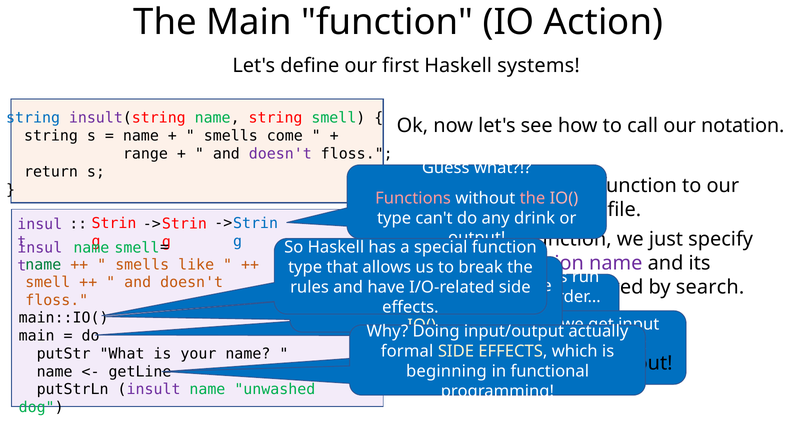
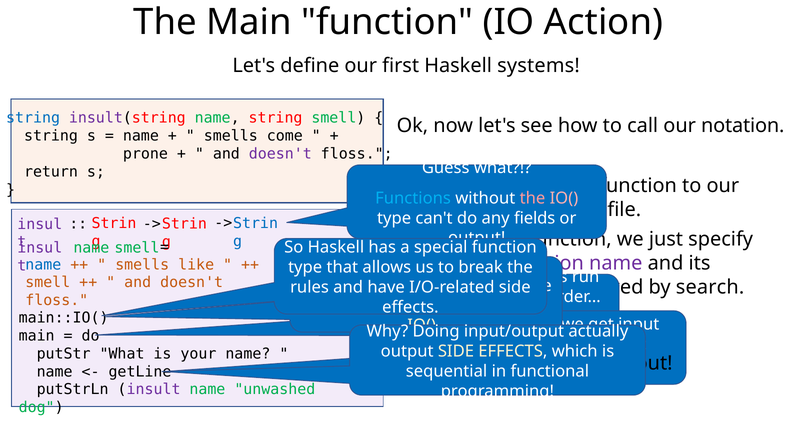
range: range -> prone
Functions colour: pink -> light blue
drink: drink -> fields
name at (43, 265) colour: green -> blue
formal at (407, 351): formal -> output
beginning: beginning -> sequential
